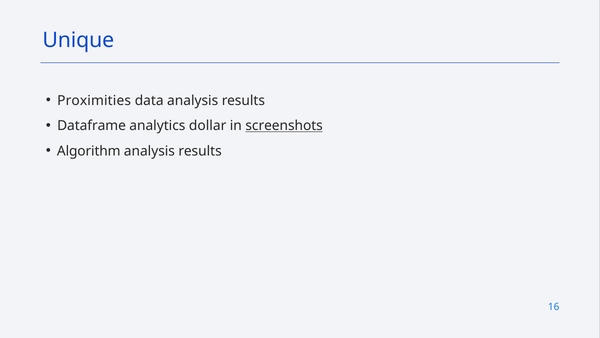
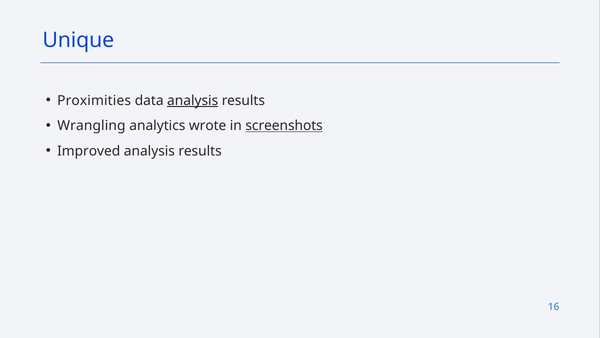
analysis at (193, 100) underline: none -> present
Dataframe: Dataframe -> Wrangling
dollar: dollar -> wrote
Algorithm: Algorithm -> Improved
